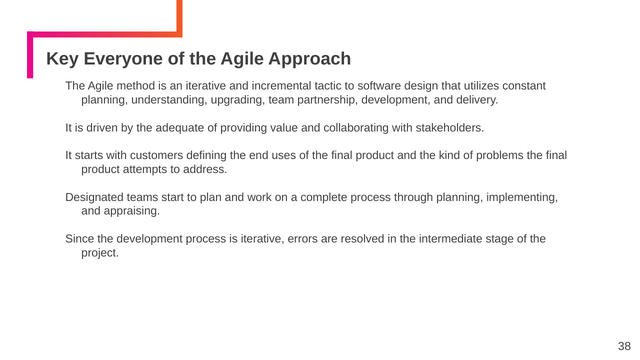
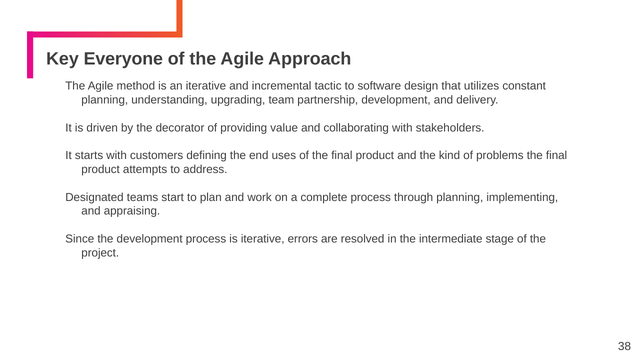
adequate: adequate -> decorator
